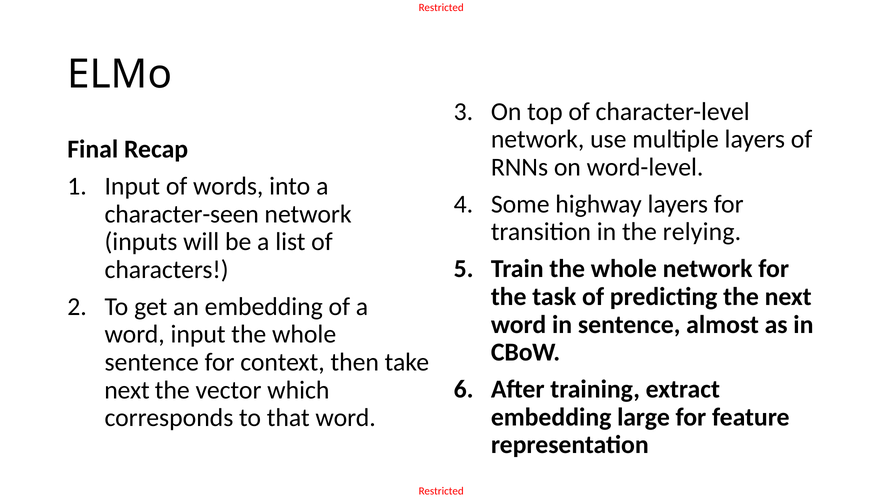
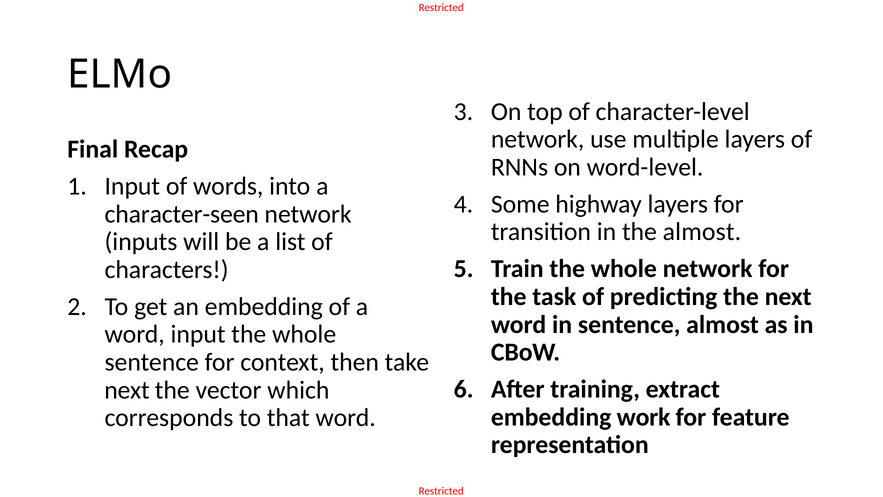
the relying: relying -> almost
large: large -> work
